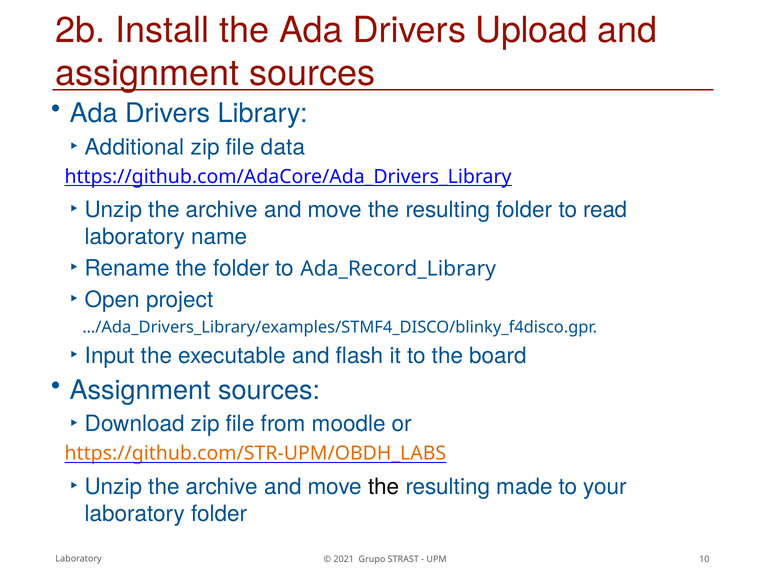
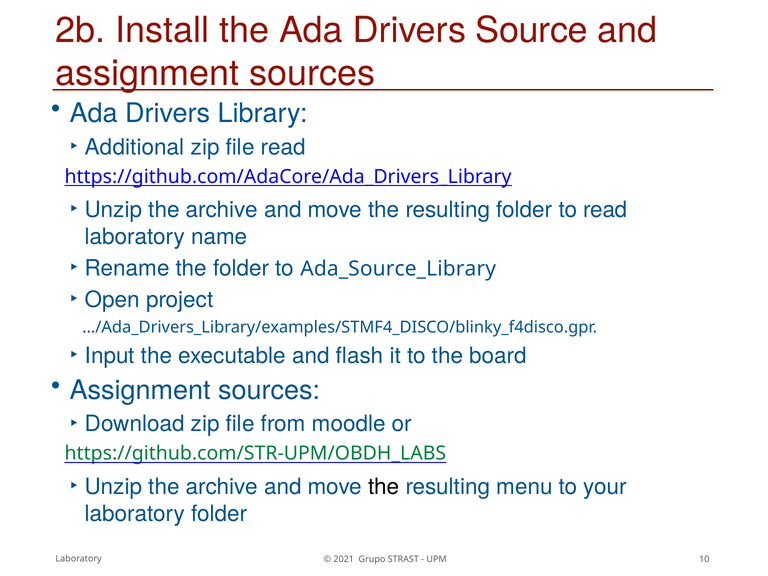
Upload: Upload -> Source
file data: data -> read
Ada_Record_Library: Ada_Record_Library -> Ada_Source_Library
https://github.com/STR-UPM/OBDH_LABS colour: orange -> green
made: made -> menu
